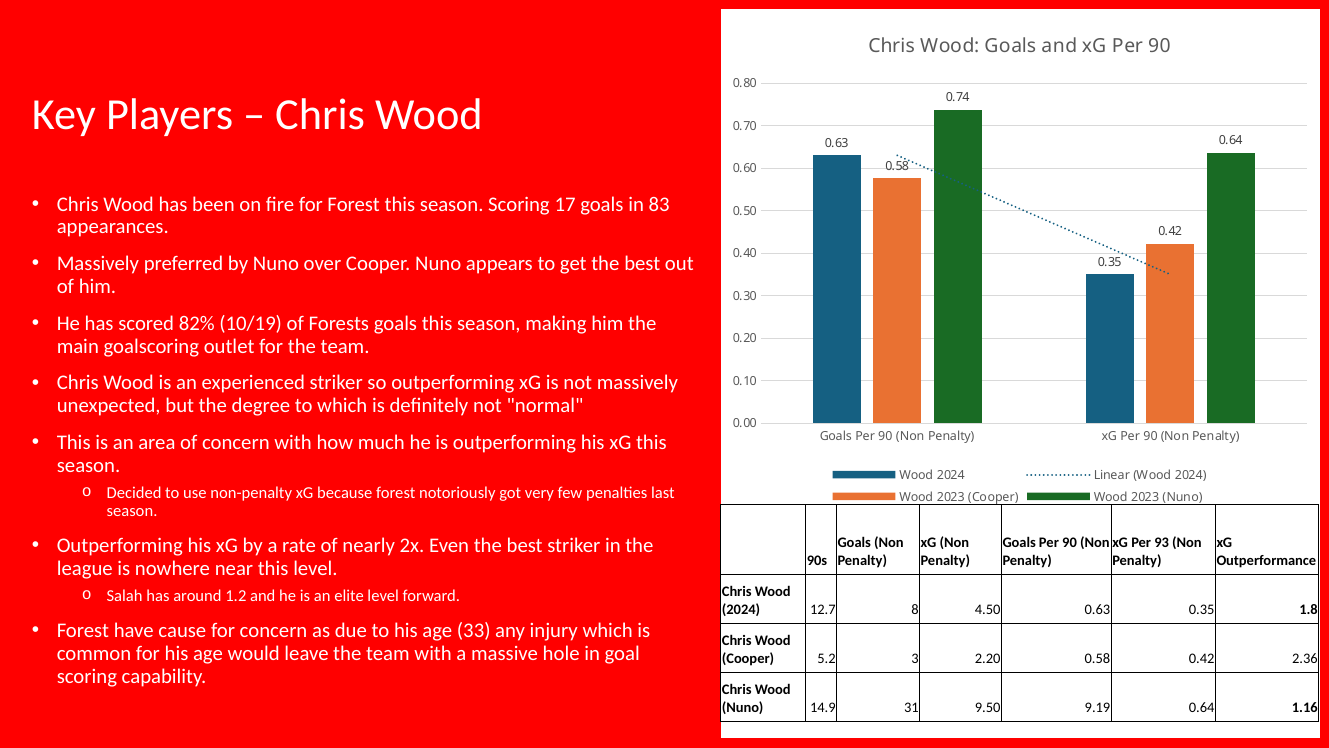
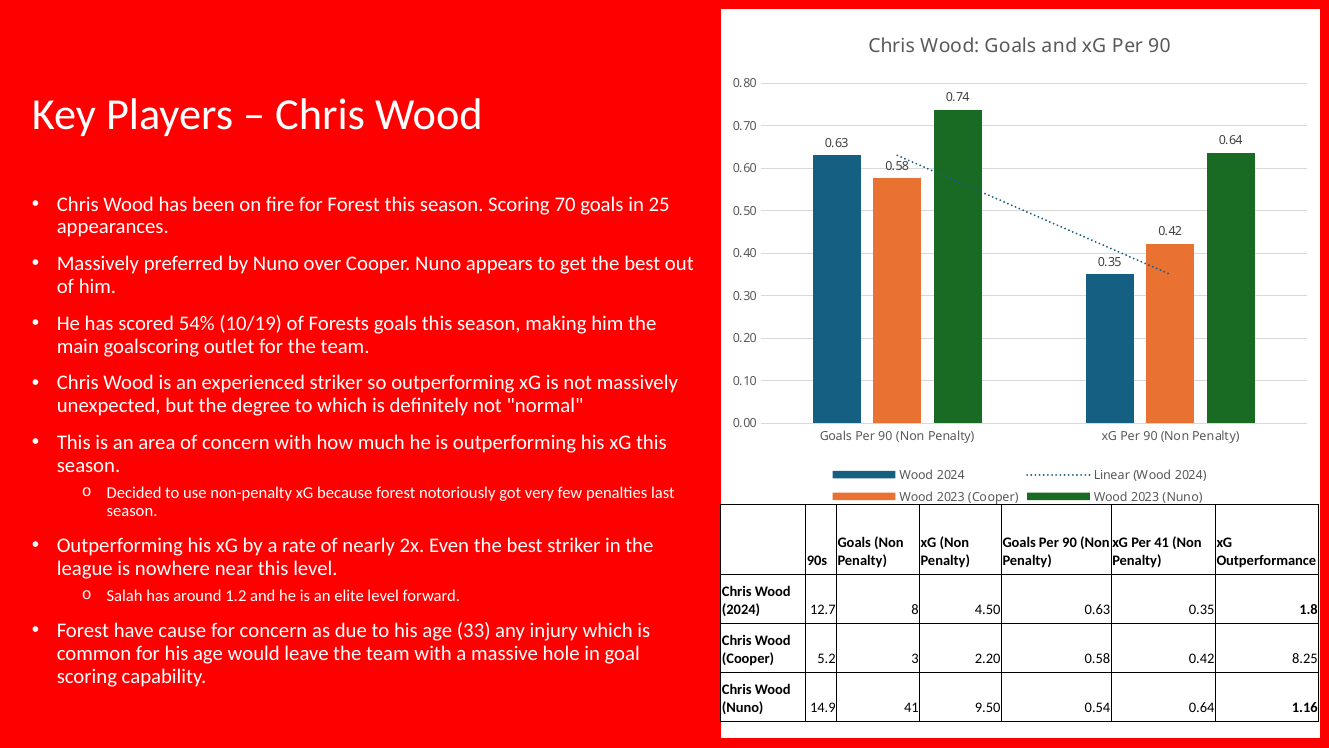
17: 17 -> 70
83: 83 -> 25
82%: 82% -> 54%
Per 93: 93 -> 41
2.36: 2.36 -> 8.25
14.9 31: 31 -> 41
9.19: 9.19 -> 0.54
